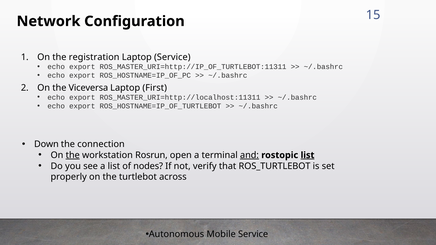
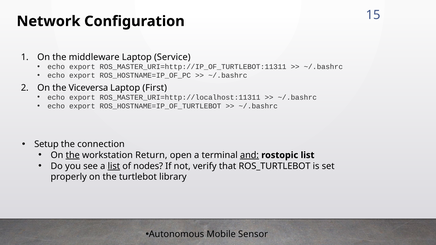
registration: registration -> middleware
Down: Down -> Setup
Rosrun: Rosrun -> Return
list at (307, 155) underline: present -> none
list at (114, 166) underline: none -> present
across: across -> library
Mobile Service: Service -> Sensor
